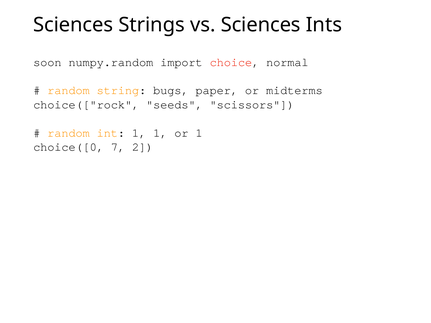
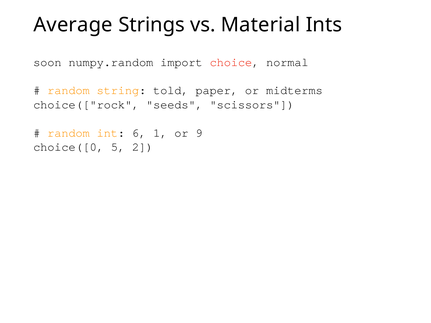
Sciences at (73, 25): Sciences -> Average
vs Sciences: Sciences -> Material
bugs: bugs -> told
int 1: 1 -> 6
or 1: 1 -> 9
7: 7 -> 5
